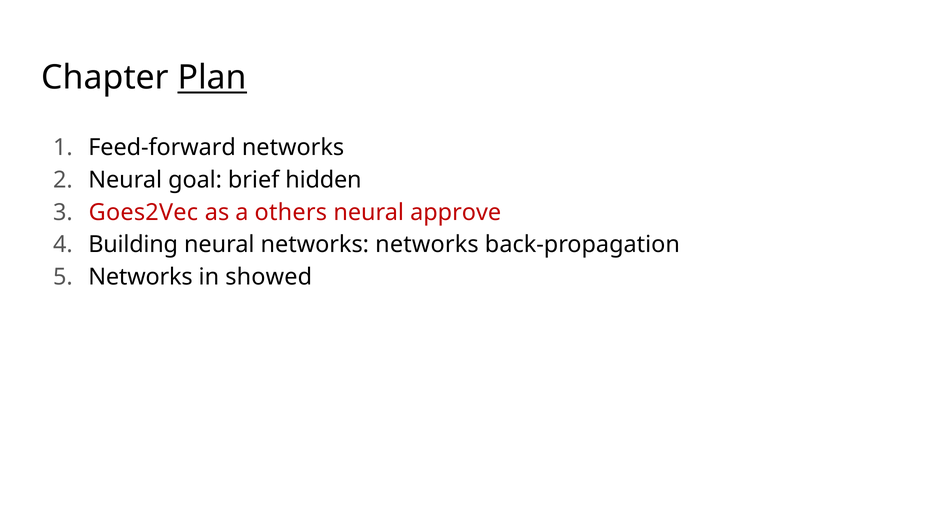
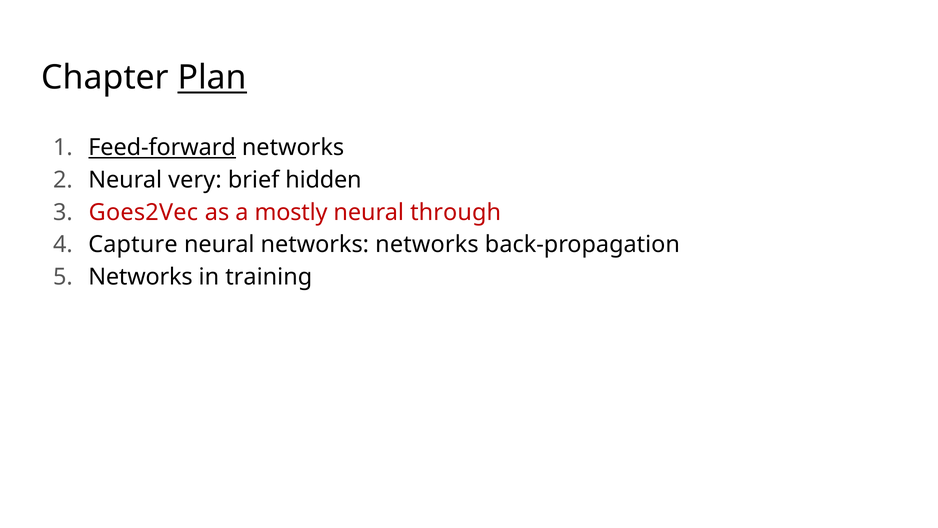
Feed-forward underline: none -> present
goal: goal -> very
others: others -> mostly
approve: approve -> through
Building: Building -> Capture
showed: showed -> training
